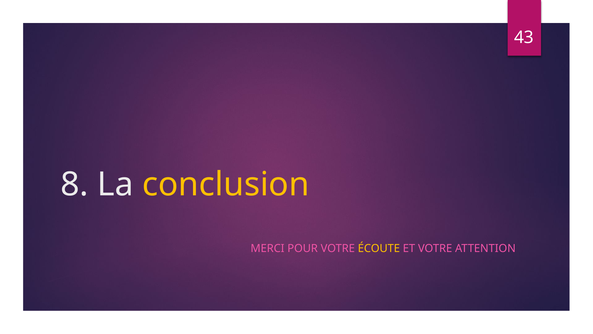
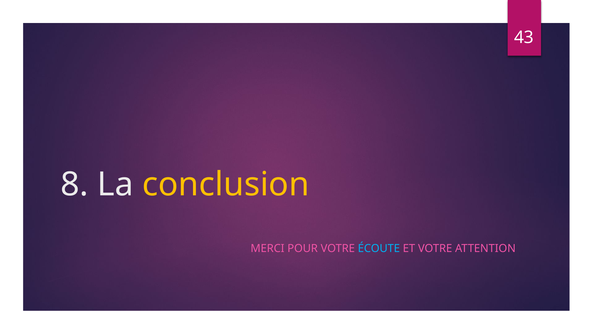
ÉCOUTE colour: yellow -> light blue
